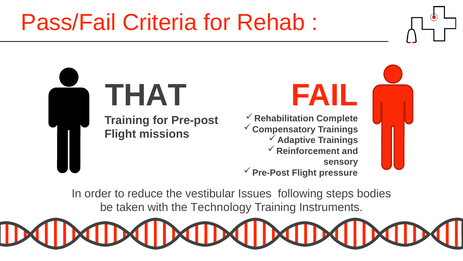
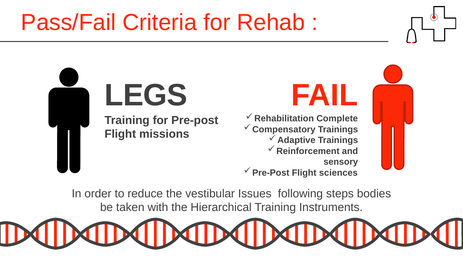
THAT: THAT -> LEGS
pressure: pressure -> sciences
Technology: Technology -> Hierarchical
